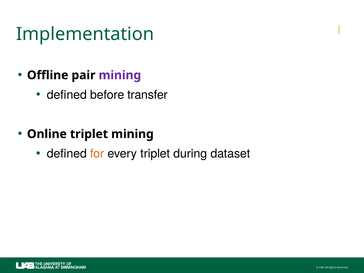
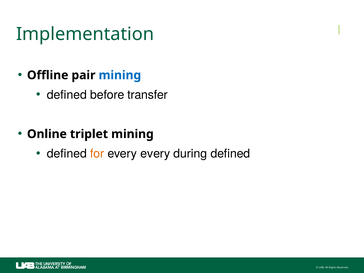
mining at (120, 75) colour: purple -> blue
every triplet: triplet -> every
during dataset: dataset -> defined
